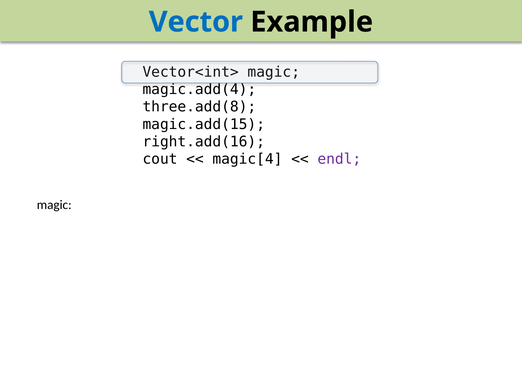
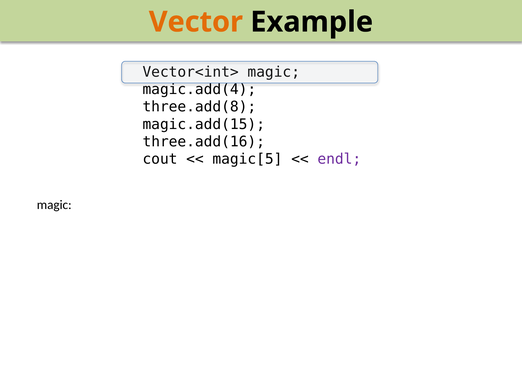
Vector colour: blue -> orange
right.add(16: right.add(16 -> three.add(16
magic[4: magic[4 -> magic[5
